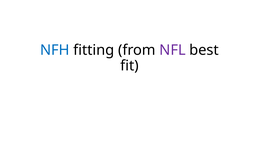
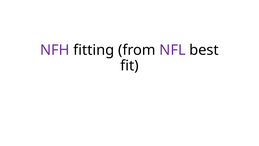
NFH colour: blue -> purple
